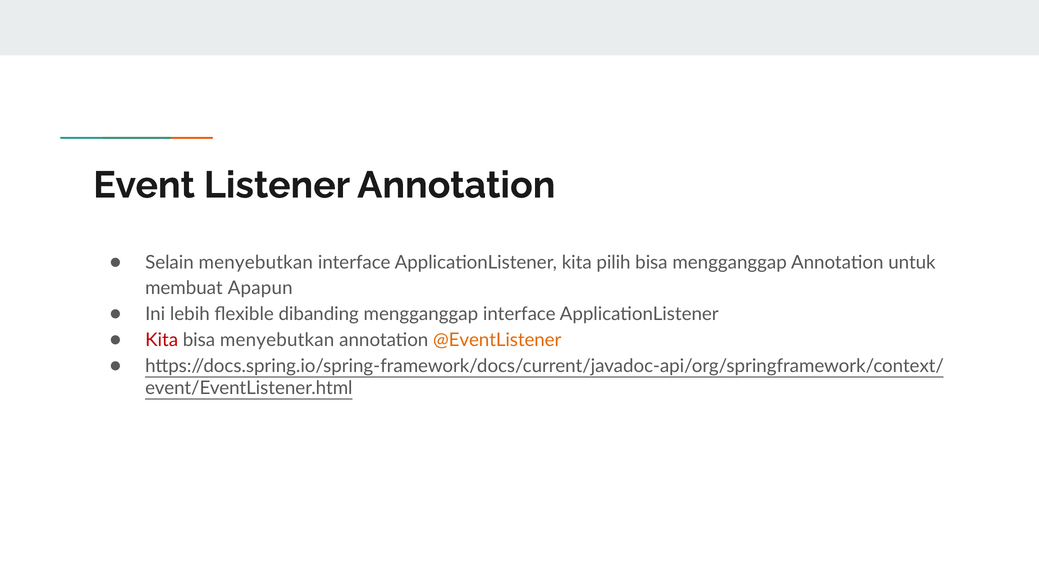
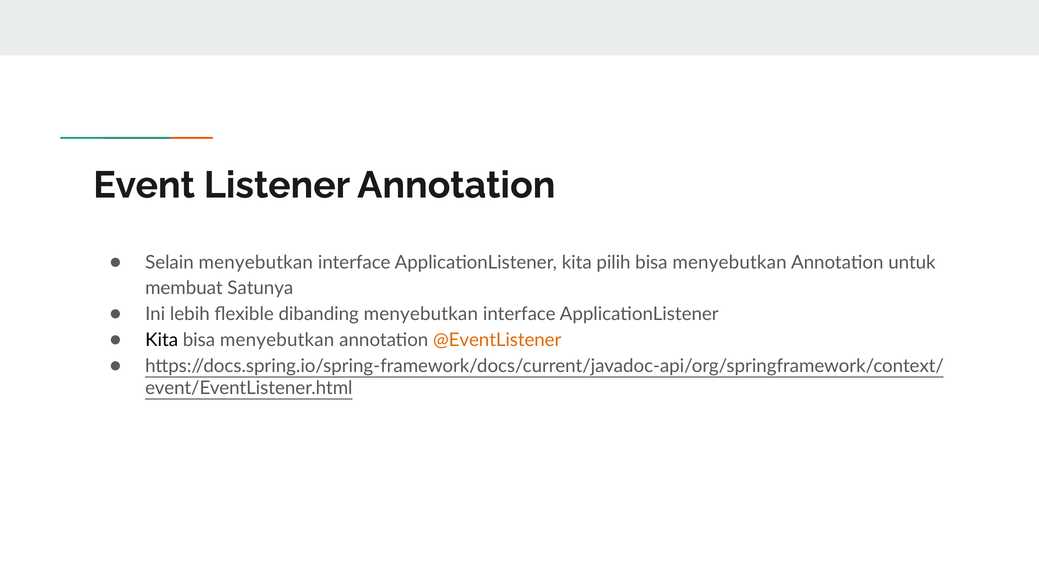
mengganggap at (730, 263): mengganggap -> menyebutkan
Apapun: Apapun -> Satunya
dibanding mengganggap: mengganggap -> menyebutkan
Kita at (162, 340) colour: red -> black
